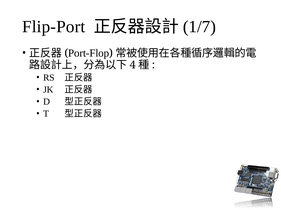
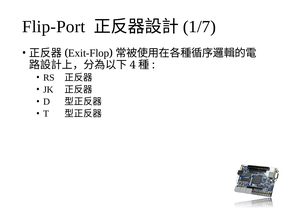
Port-Flop: Port-Flop -> Exit-Flop
